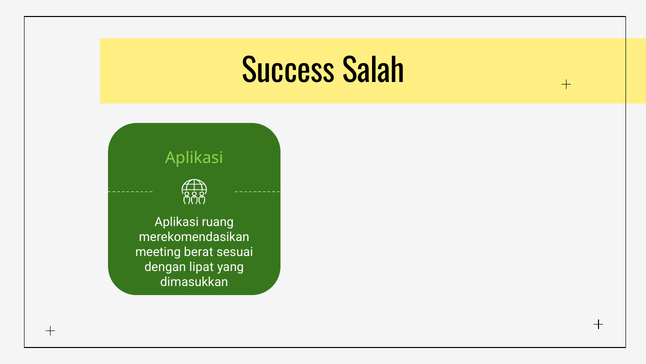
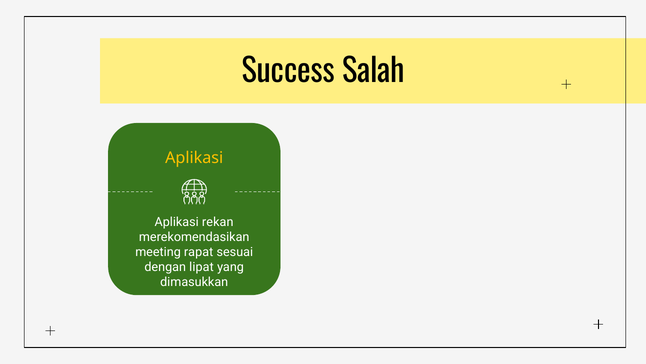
Aplikasi at (194, 157) colour: light green -> yellow
ruang: ruang -> rekan
berat: berat -> rapat
